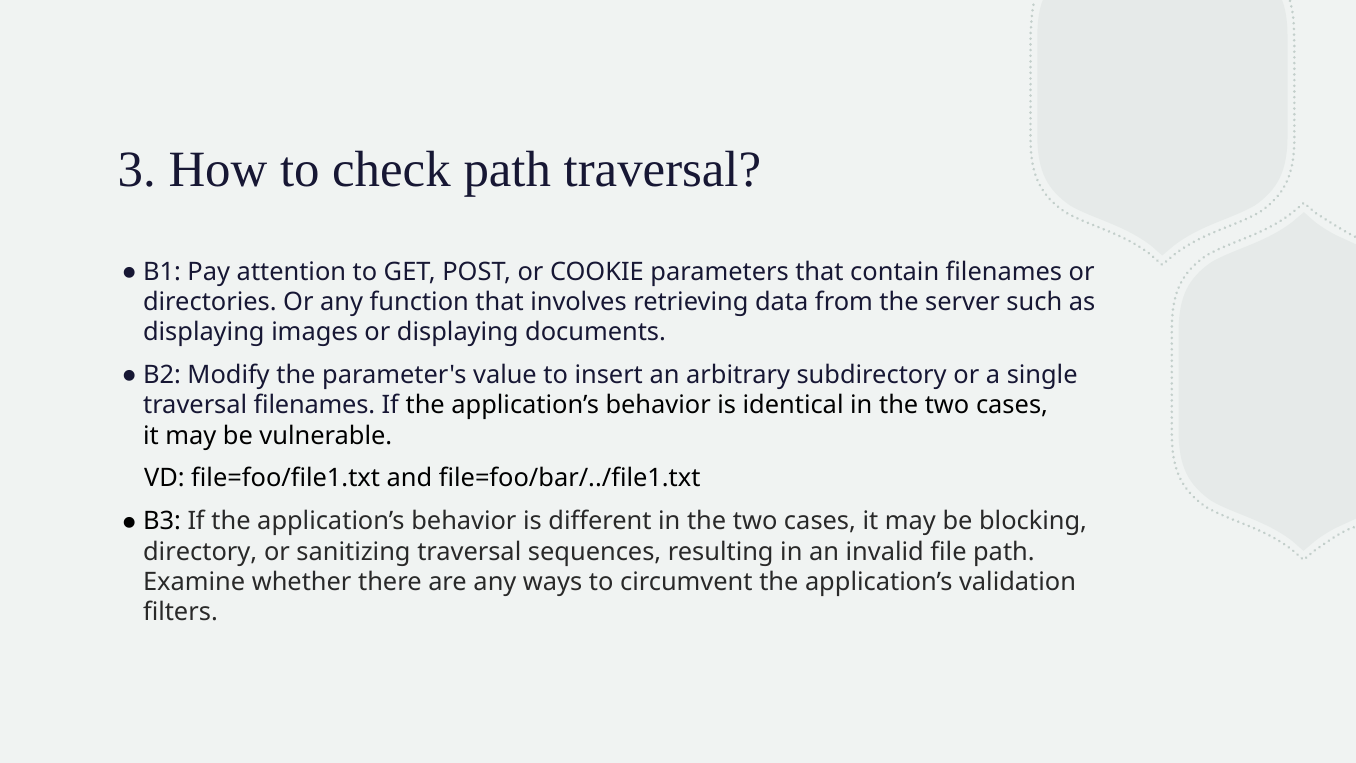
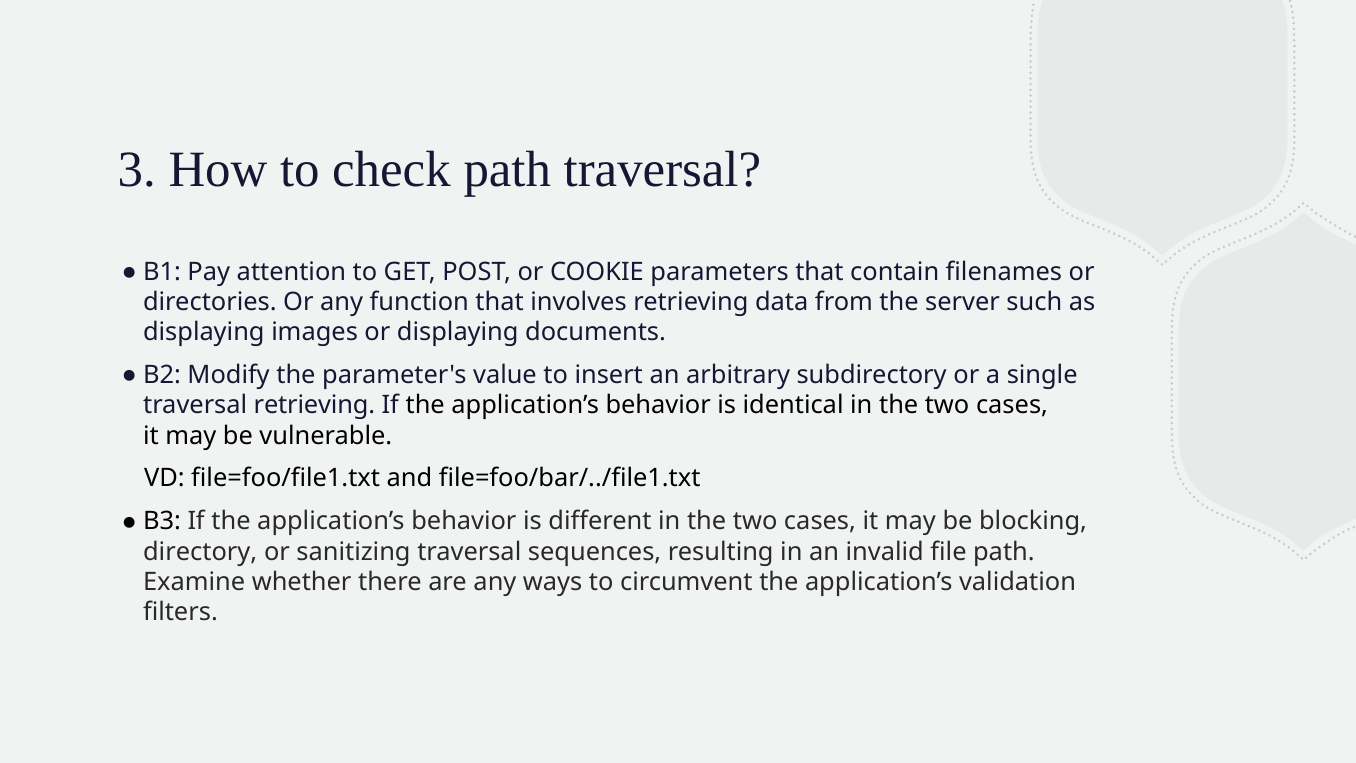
traversal filenames: filenames -> retrieving
